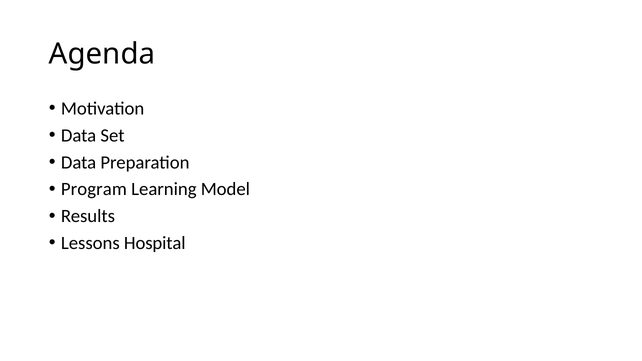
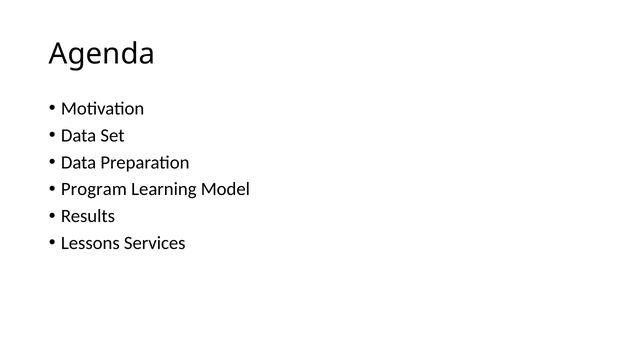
Hospital: Hospital -> Services
